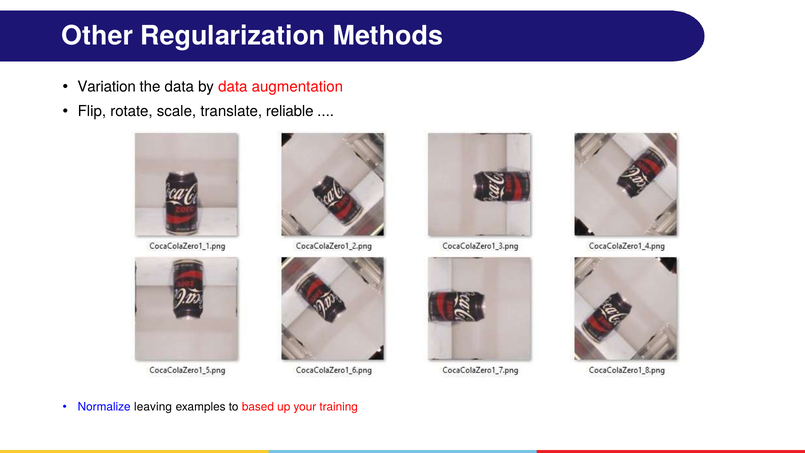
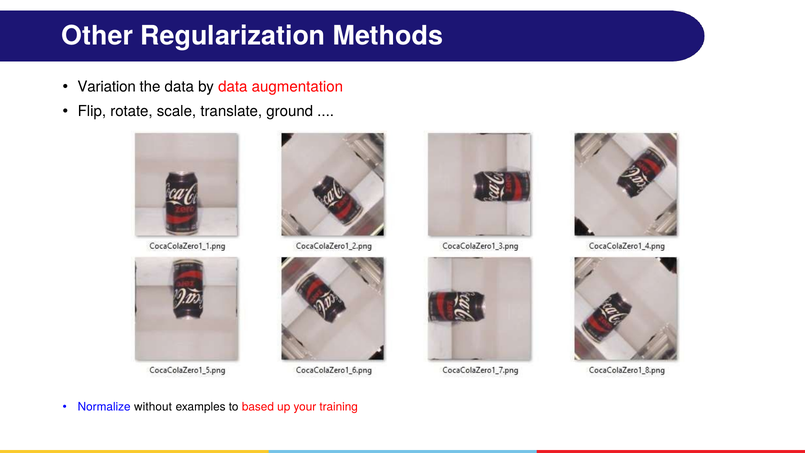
reliable: reliable -> ground
leaving: leaving -> without
